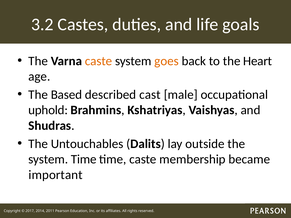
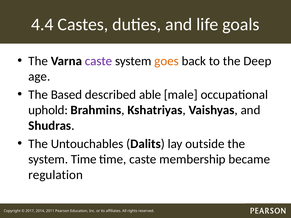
3.2: 3.2 -> 4.4
caste at (99, 61) colour: orange -> purple
Heart: Heart -> Deep
cast: cast -> able
important: important -> regulation
